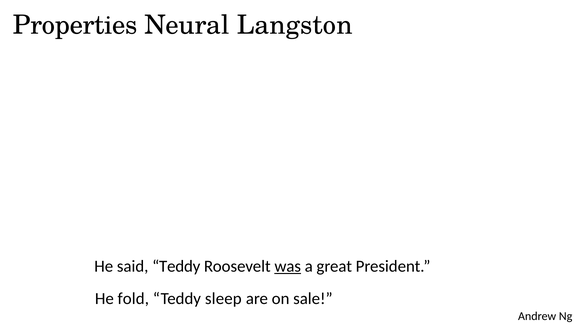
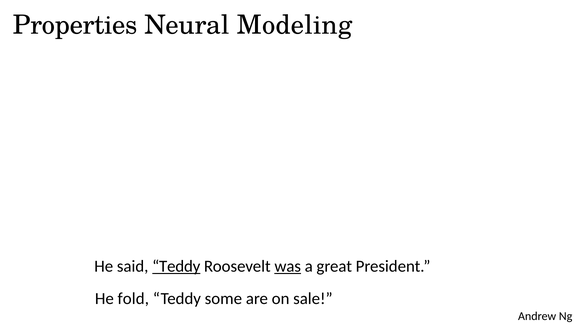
Langston: Langston -> Modeling
Teddy at (176, 266) underline: none -> present
sleep: sleep -> some
